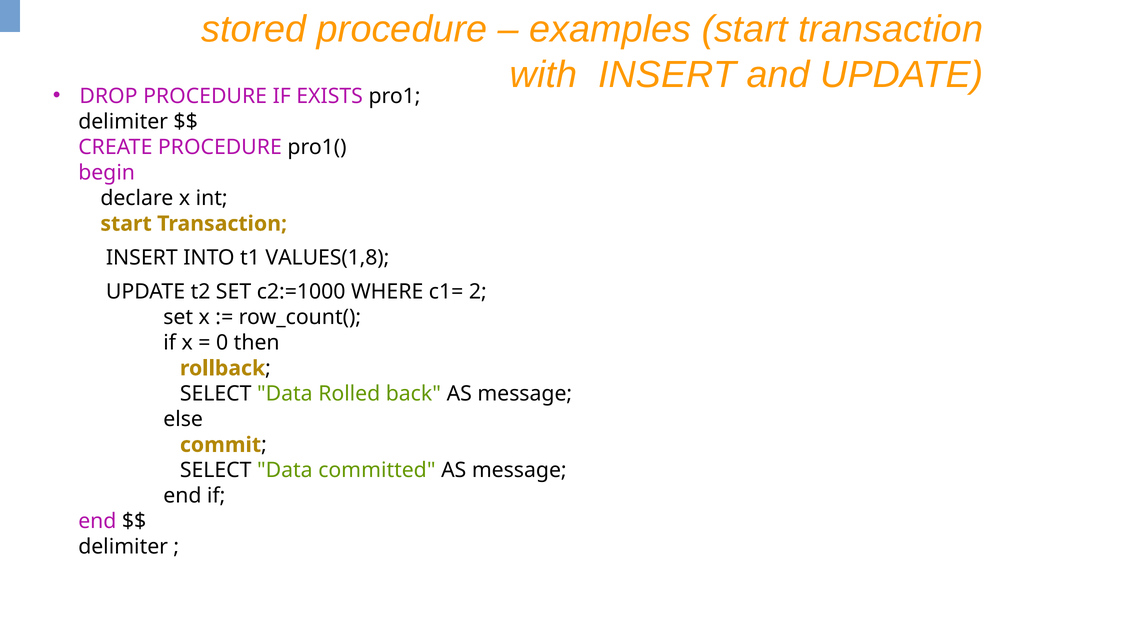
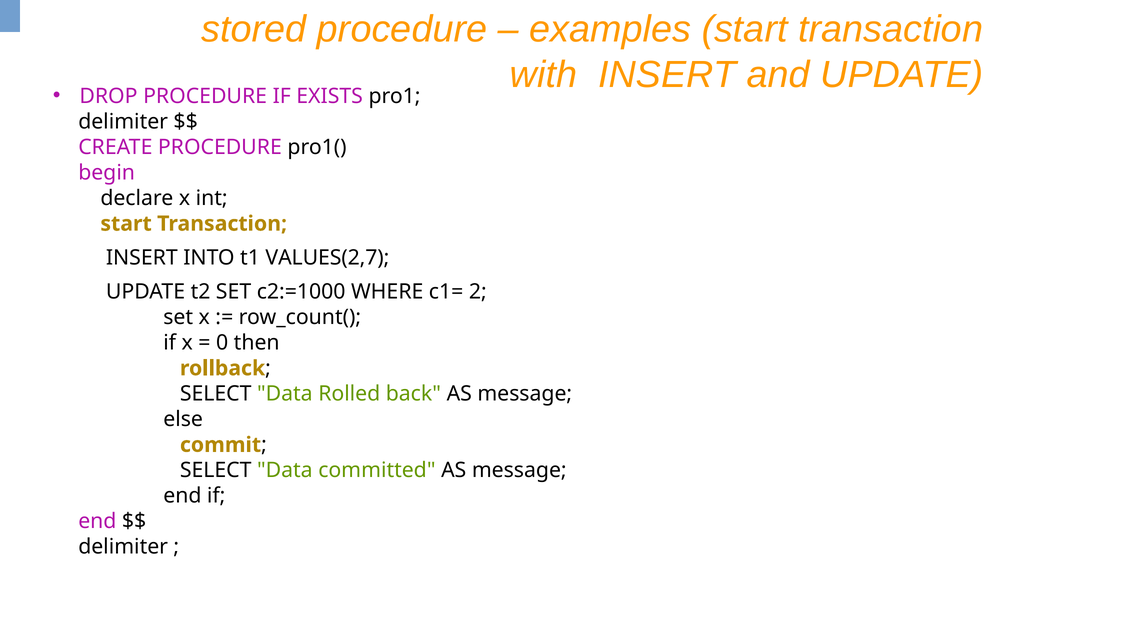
VALUES(1,8: VALUES(1,8 -> VALUES(2,7
